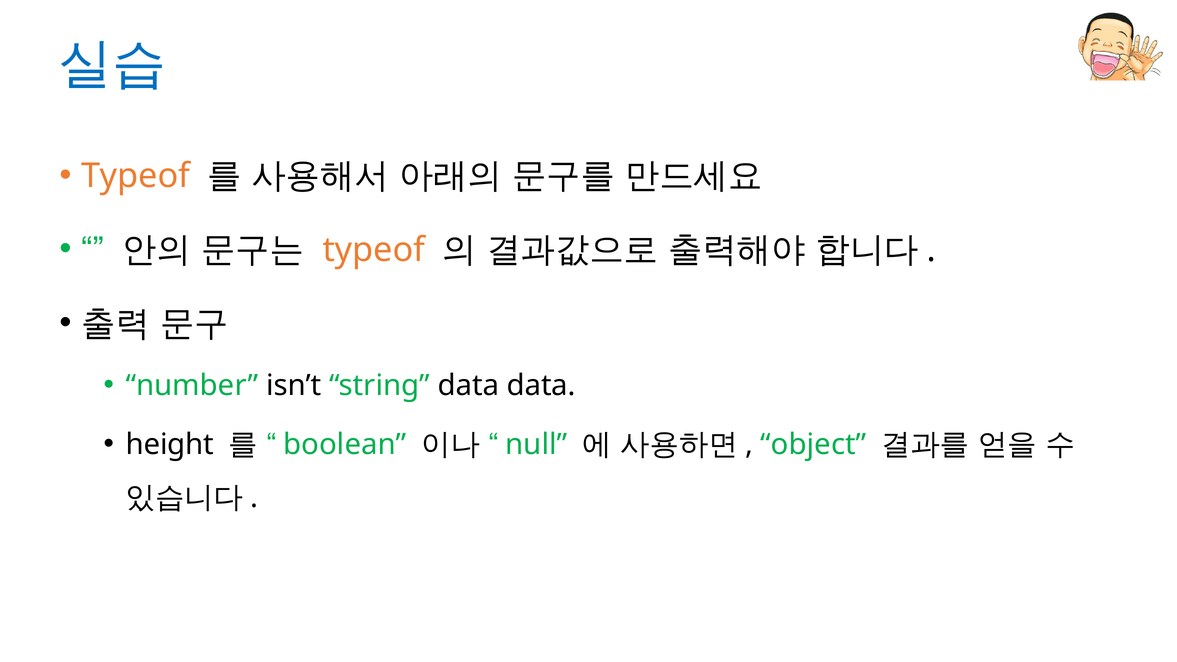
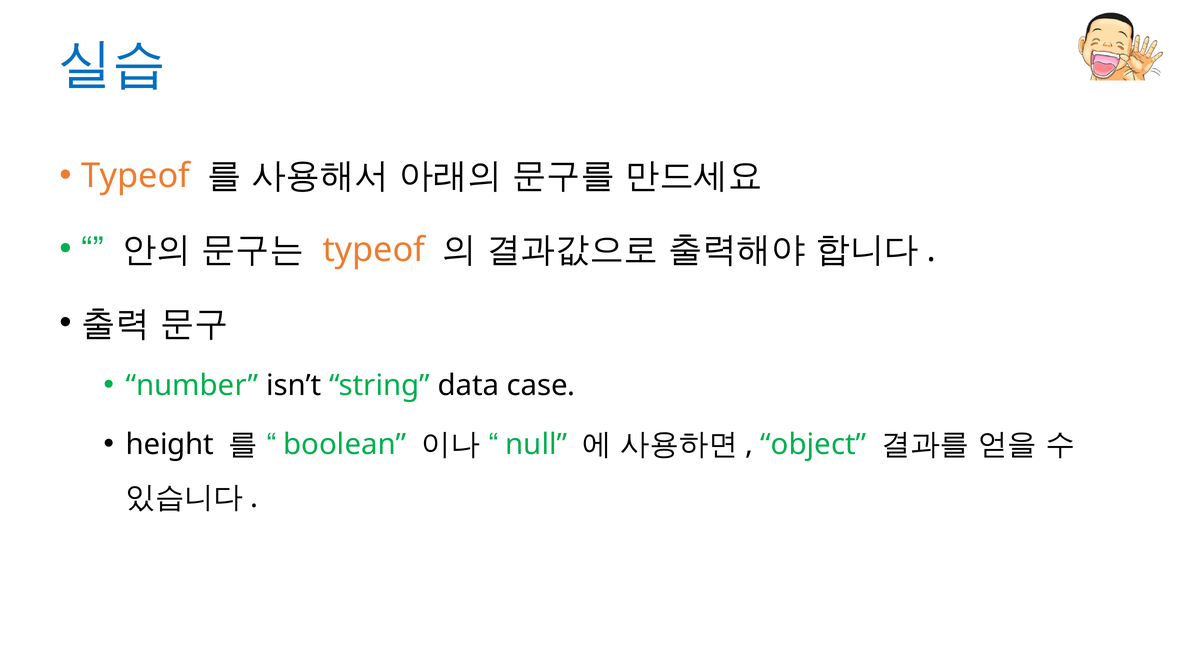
data data: data -> case
